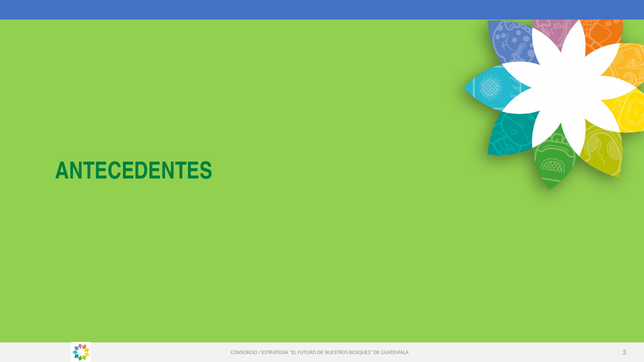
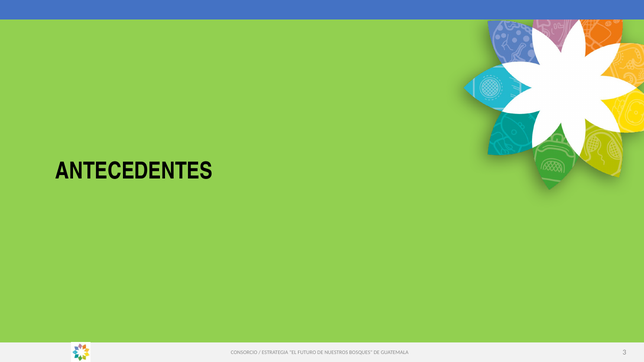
ANTECEDENTES colour: green -> black
